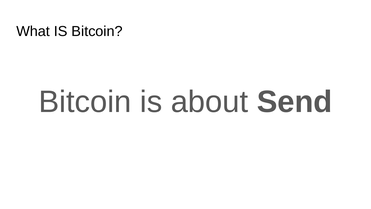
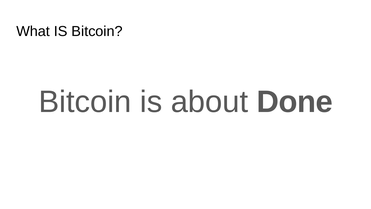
Send: Send -> Done
